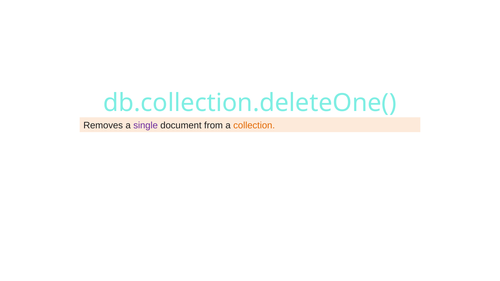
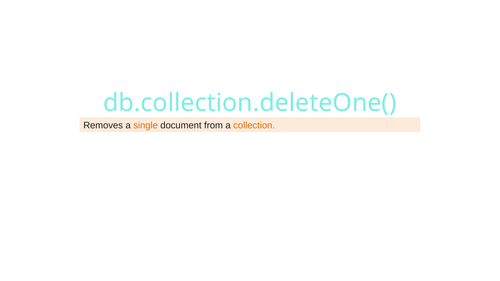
single colour: purple -> orange
